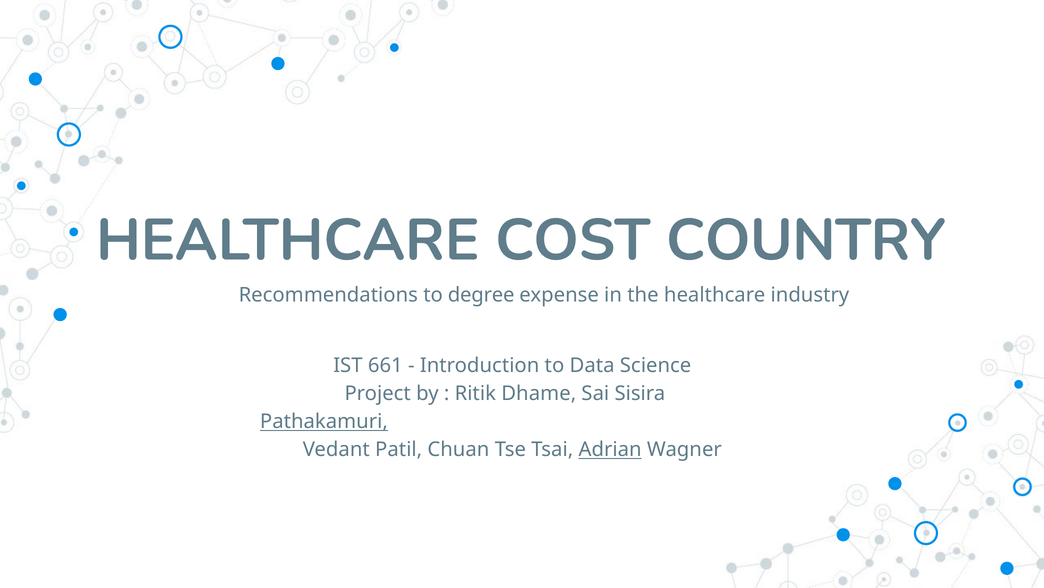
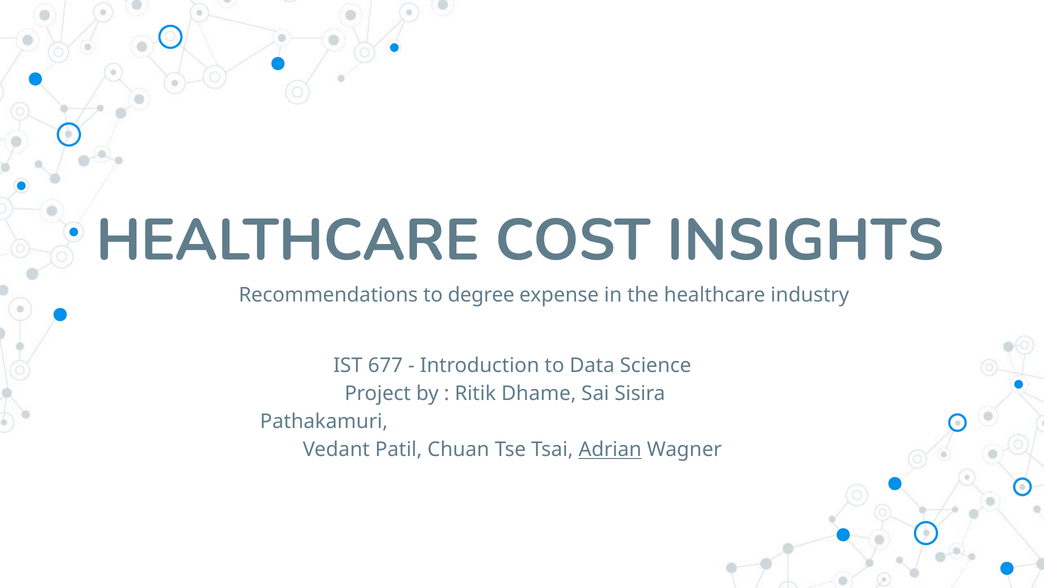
COUNTRY: COUNTRY -> INSIGHTS
661: 661 -> 677
Pathakamuri underline: present -> none
